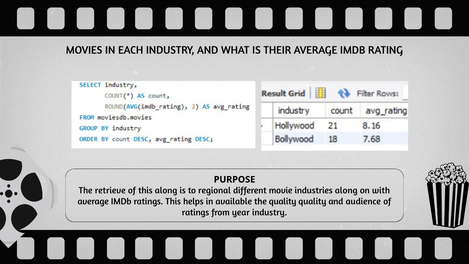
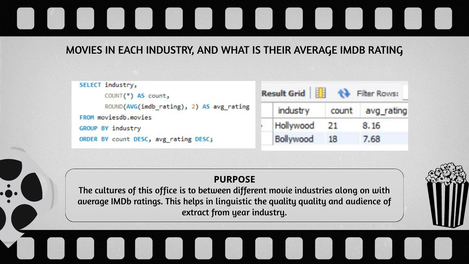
retrieve: retrieve -> cultures
this along: along -> office
regional: regional -> between
available: available -> linguistic
ratings at (196, 212): ratings -> extract
